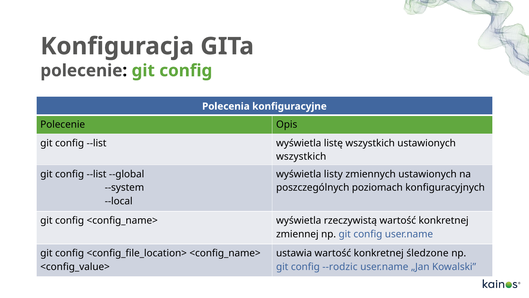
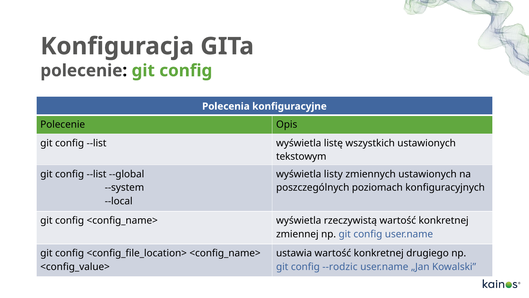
wszystkich at (301, 156): wszystkich -> tekstowym
śledzone: śledzone -> drugiego
